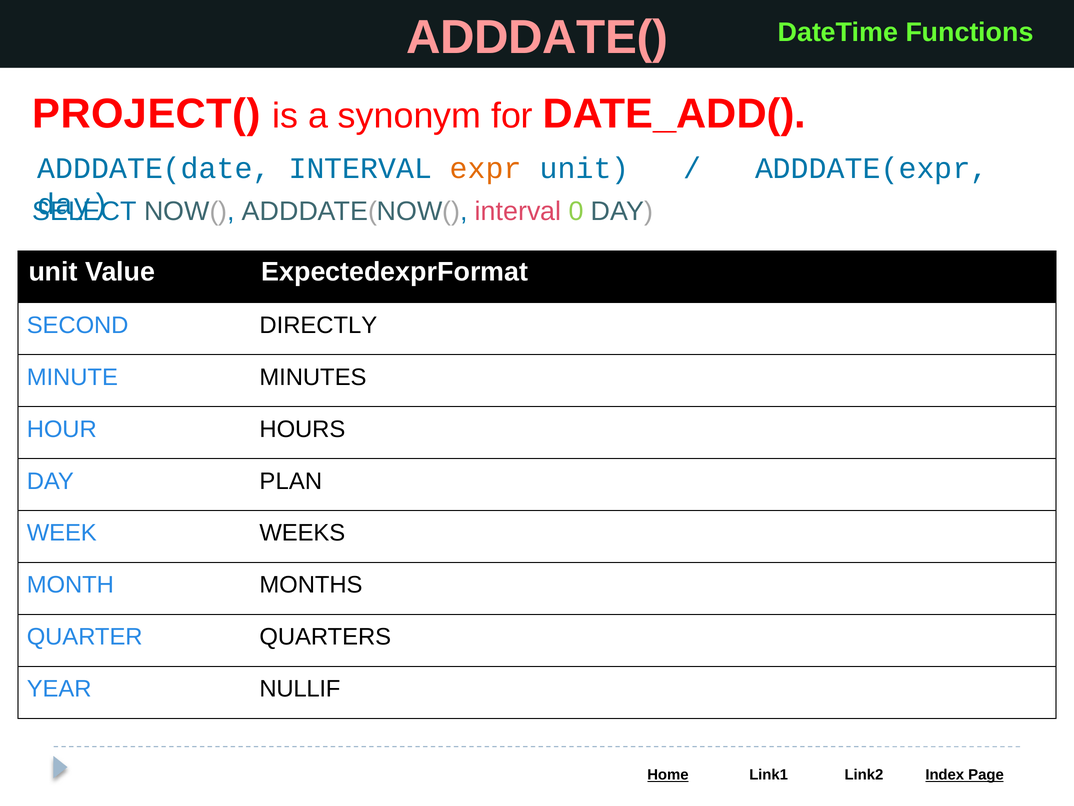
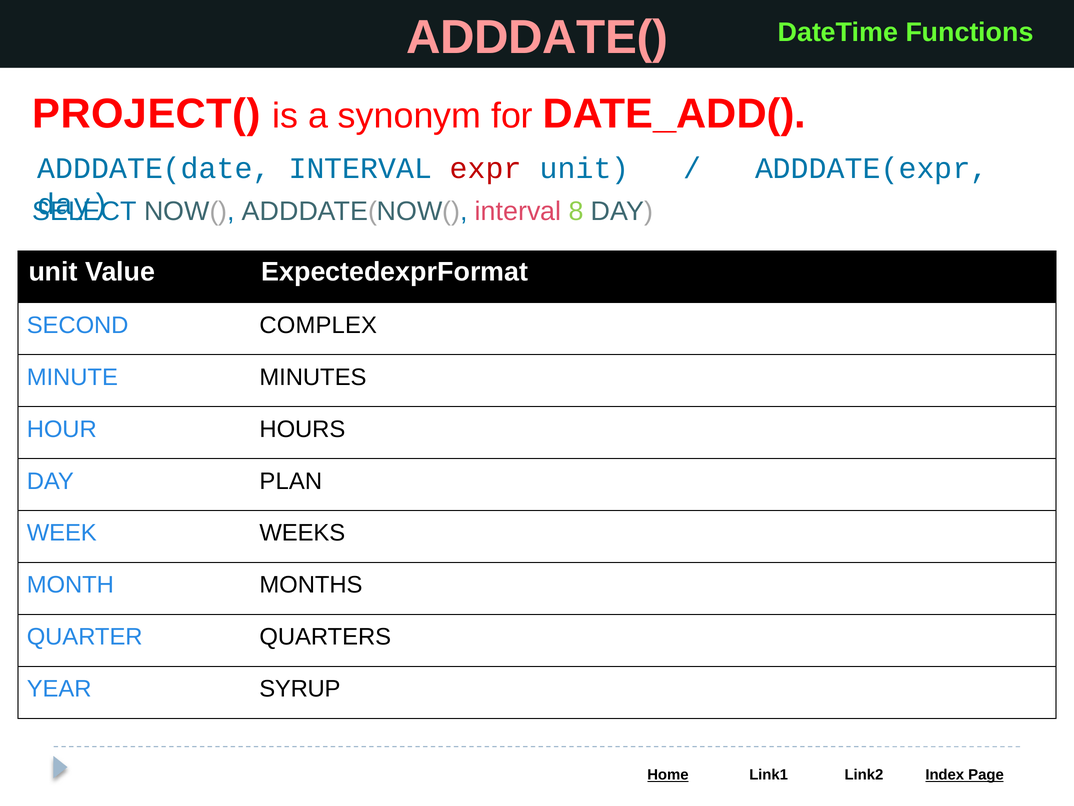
expr colour: orange -> red
0: 0 -> 8
DIRECTLY: DIRECTLY -> COMPLEX
NULLIF: NULLIF -> SYRUP
